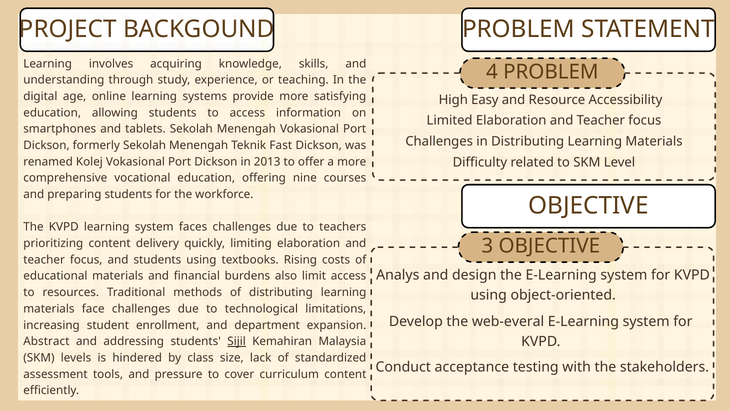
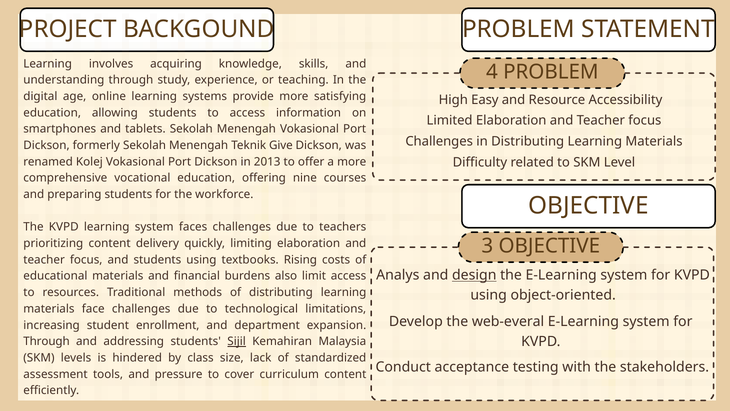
Fast: Fast -> Give
design underline: none -> present
Abstract at (46, 341): Abstract -> Through
